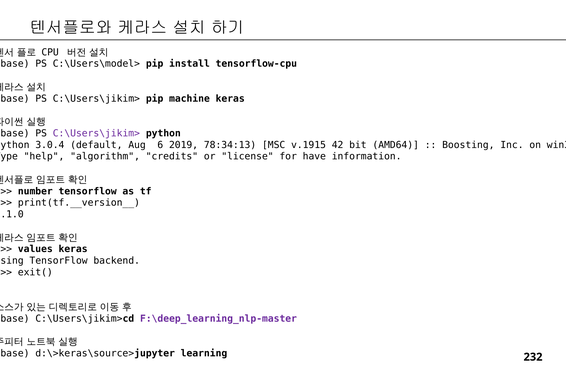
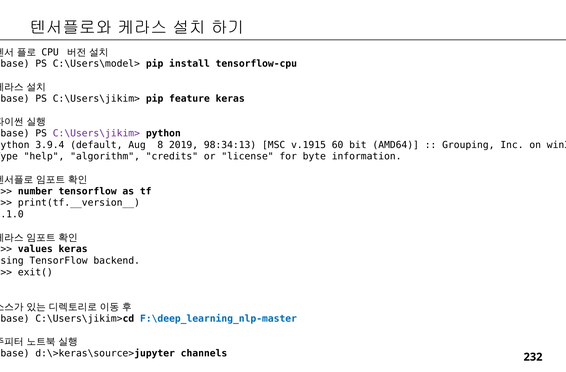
machine: machine -> feature
3.0.4: 3.0.4 -> 3.9.4
6: 6 -> 8
78:34:13: 78:34:13 -> 98:34:13
42: 42 -> 60
Boosting: Boosting -> Grouping
have: have -> byte
F:\deep_learning_nlp-master colour: purple -> blue
learning: learning -> channels
